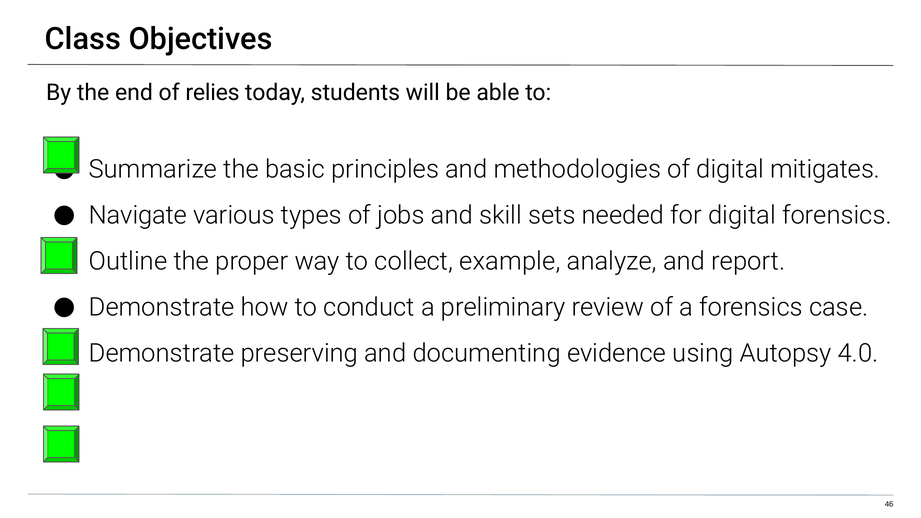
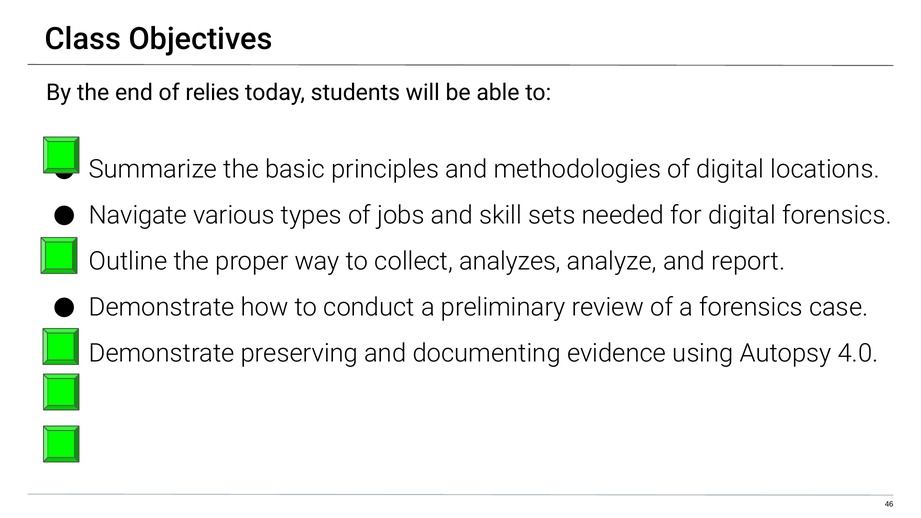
mitigates: mitigates -> locations
example: example -> analyzes
